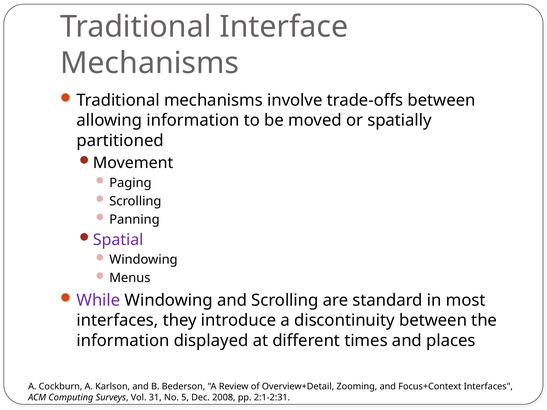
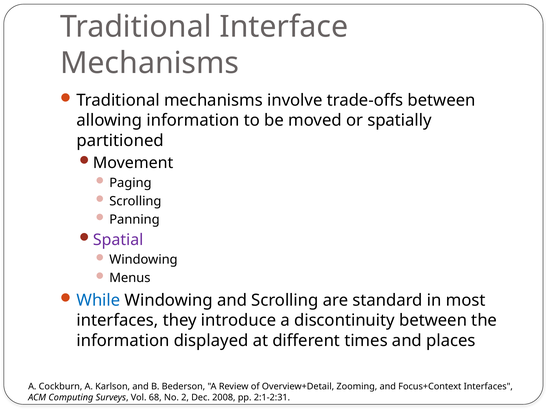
While colour: purple -> blue
31: 31 -> 68
5: 5 -> 2
